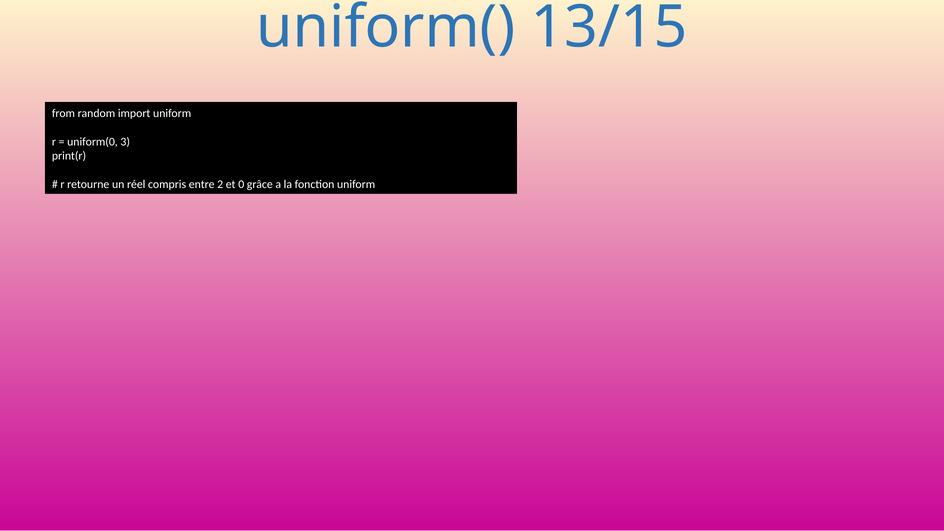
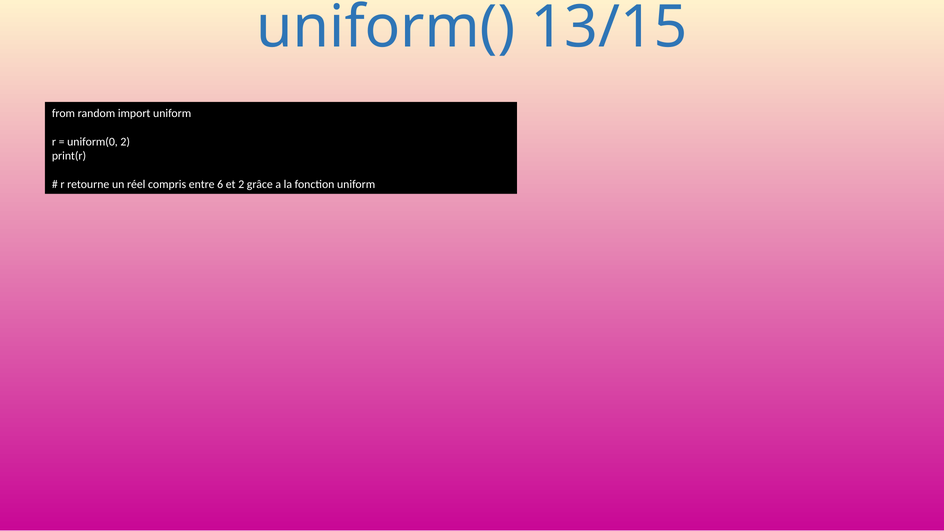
uniform(0 3: 3 -> 2
2: 2 -> 6
et 0: 0 -> 2
